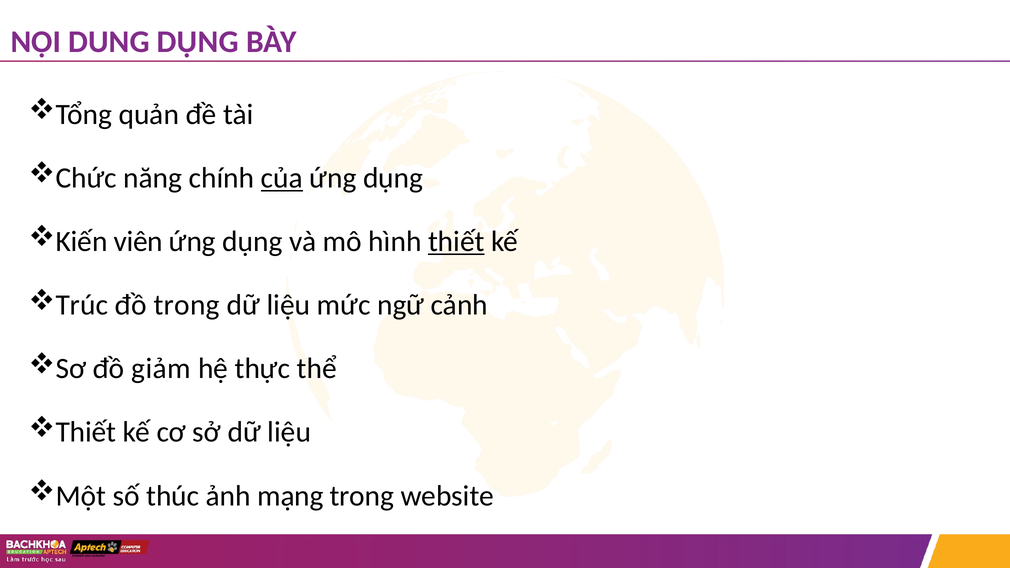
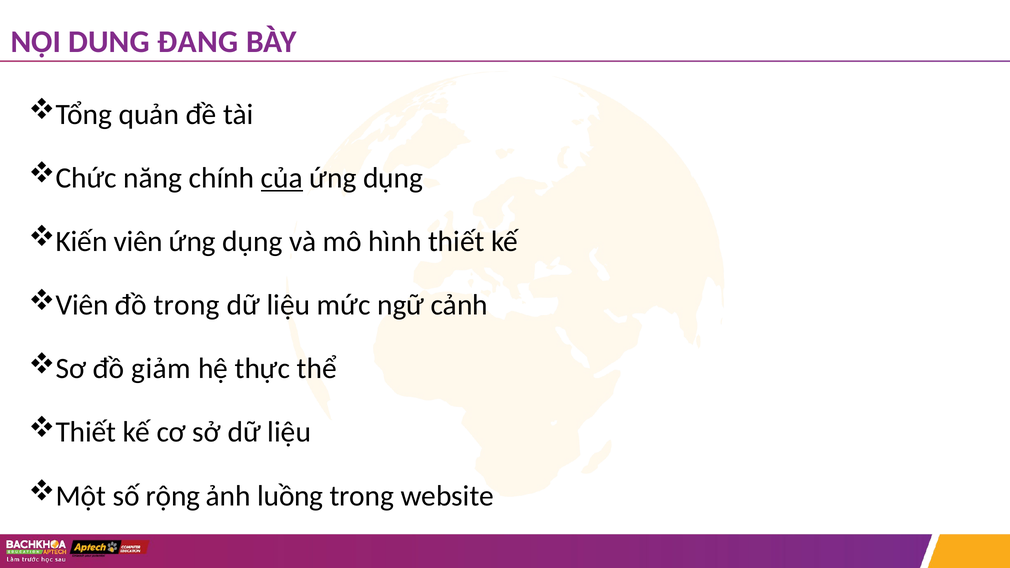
DUNG DỤNG: DỤNG -> ĐANG
thiết at (456, 242) underline: present -> none
Trúc at (82, 305): Trúc -> Viên
thúc: thúc -> rộng
mạng: mạng -> luồng
